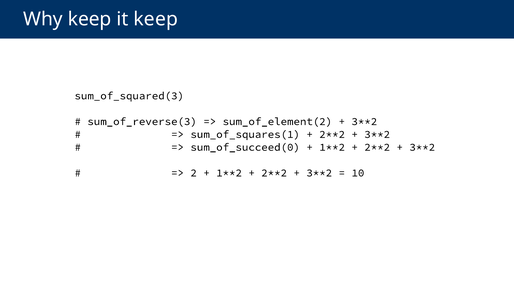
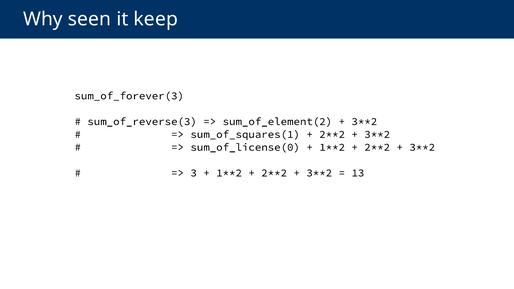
Why keep: keep -> seen
sum_of_squared(3: sum_of_squared(3 -> sum_of_forever(3
sum_of_succeed(0: sum_of_succeed(0 -> sum_of_license(0
2: 2 -> 3
10: 10 -> 13
